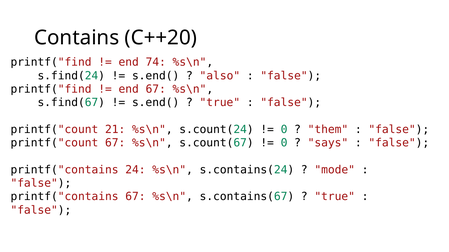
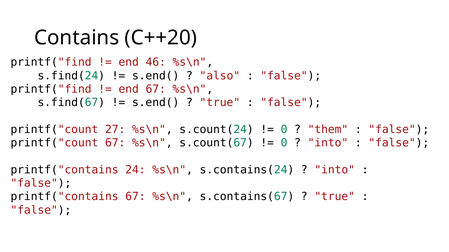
74: 74 -> 46
21: 21 -> 27
says at (328, 143): says -> into
mode at (335, 170): mode -> into
